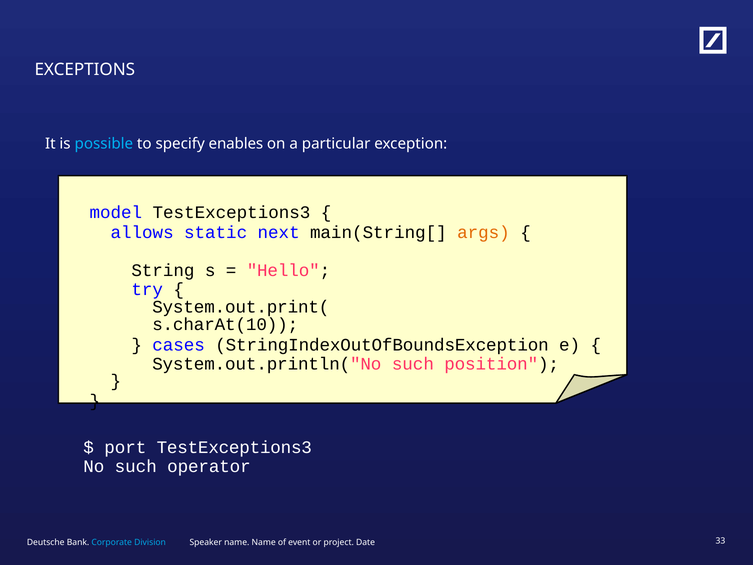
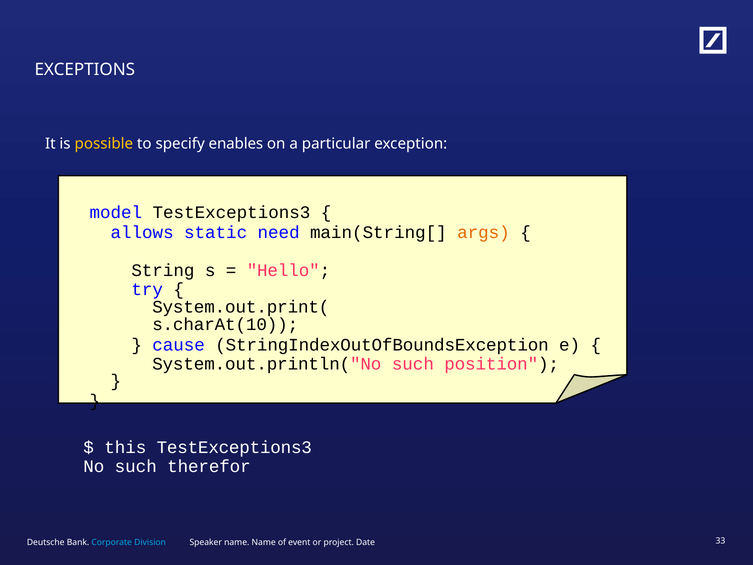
possible colour: light blue -> yellow
next: next -> need
cases: cases -> cause
port: port -> this
operator: operator -> therefor
